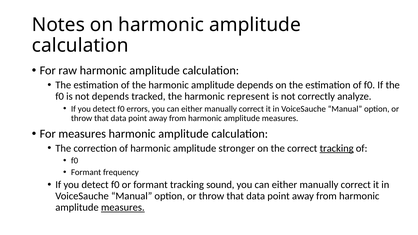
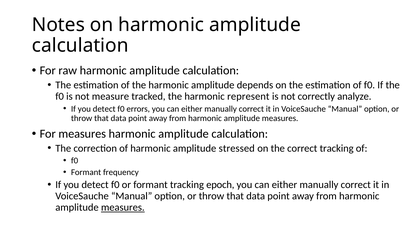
not depends: depends -> measure
stronger: stronger -> stressed
tracking at (337, 148) underline: present -> none
sound: sound -> epoch
